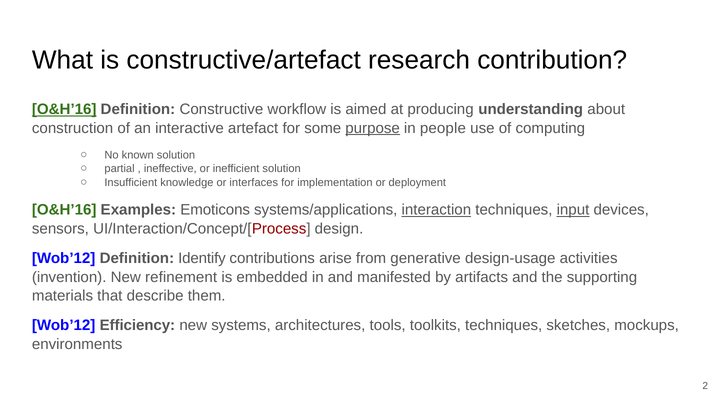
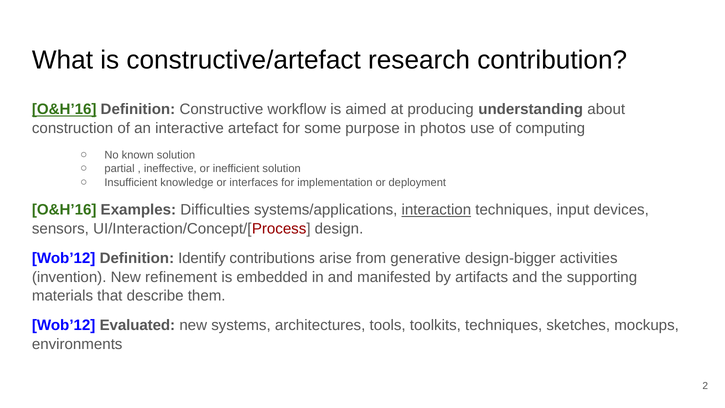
purpose underline: present -> none
people: people -> photos
Emoticons: Emoticons -> Difficulties
input underline: present -> none
design-usage: design-usage -> design-bigger
Efficiency: Efficiency -> Evaluated
